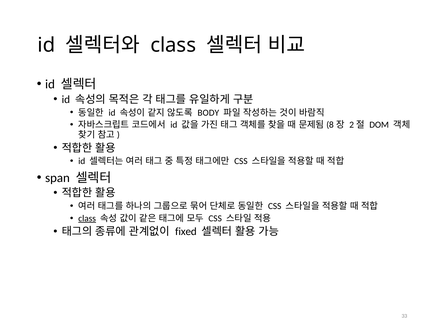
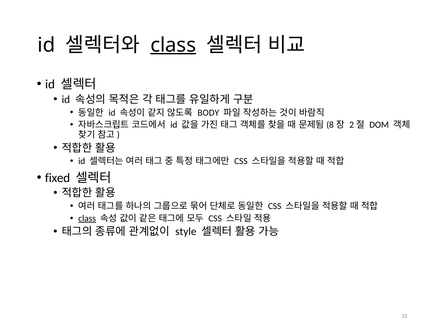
class at (173, 45) underline: none -> present
span: span -> fixed
fixed: fixed -> style
